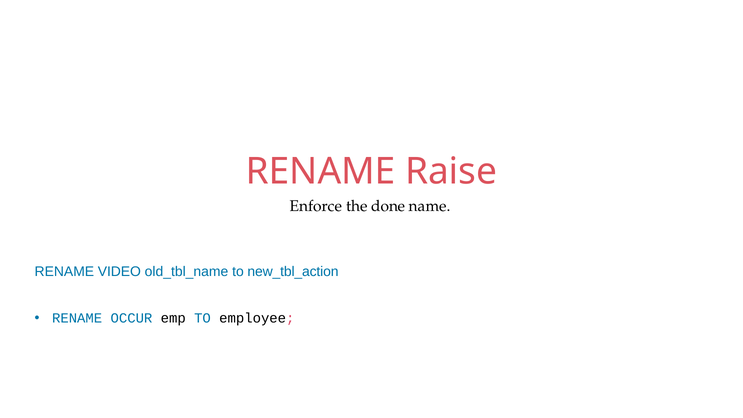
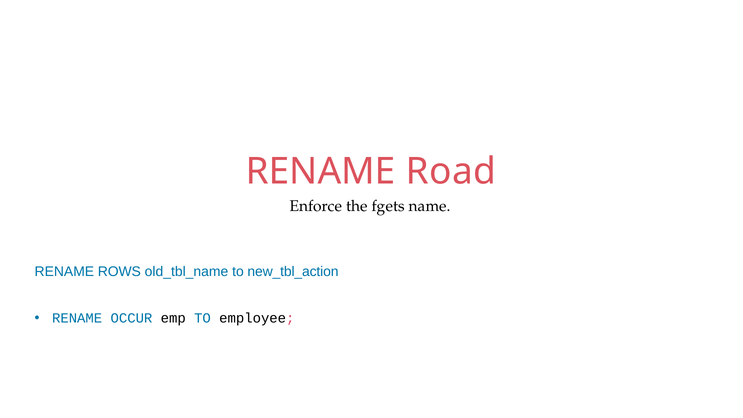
Raise: Raise -> Road
done: done -> fgets
VIDEO: VIDEO -> ROWS
